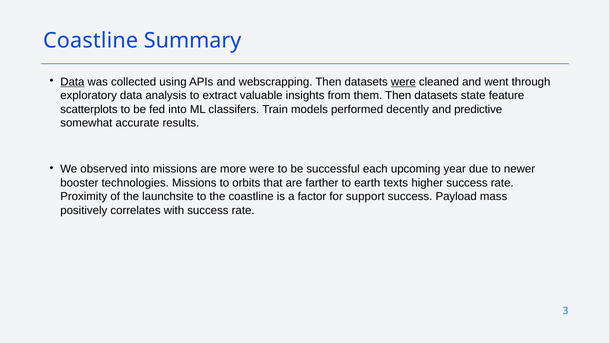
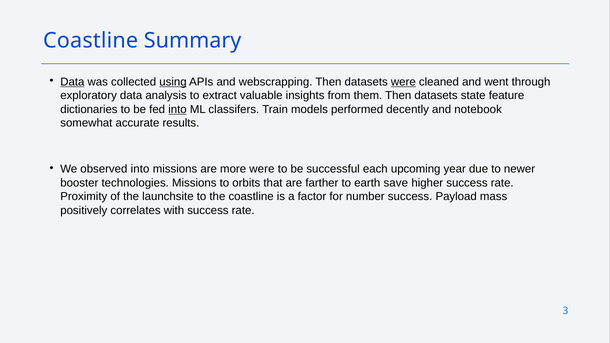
using underline: none -> present
scatterplots: scatterplots -> dictionaries
into at (177, 109) underline: none -> present
predictive: predictive -> notebook
texts: texts -> save
support: support -> number
